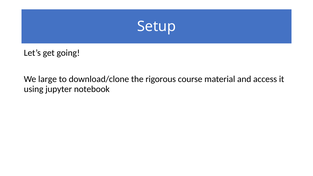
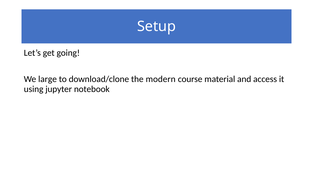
rigorous: rigorous -> modern
